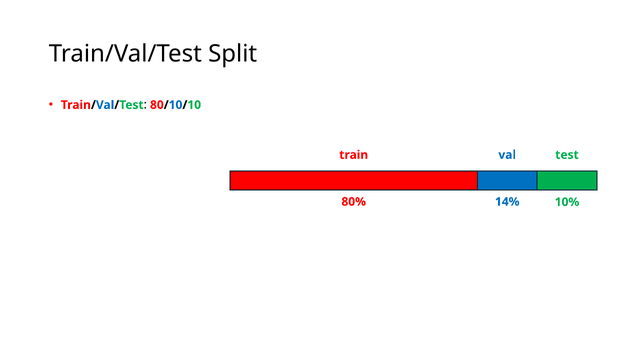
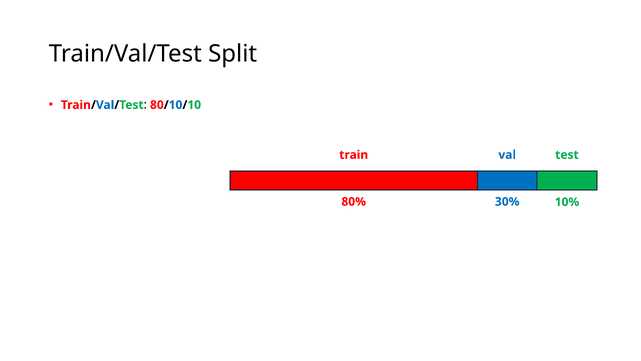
14%: 14% -> 30%
